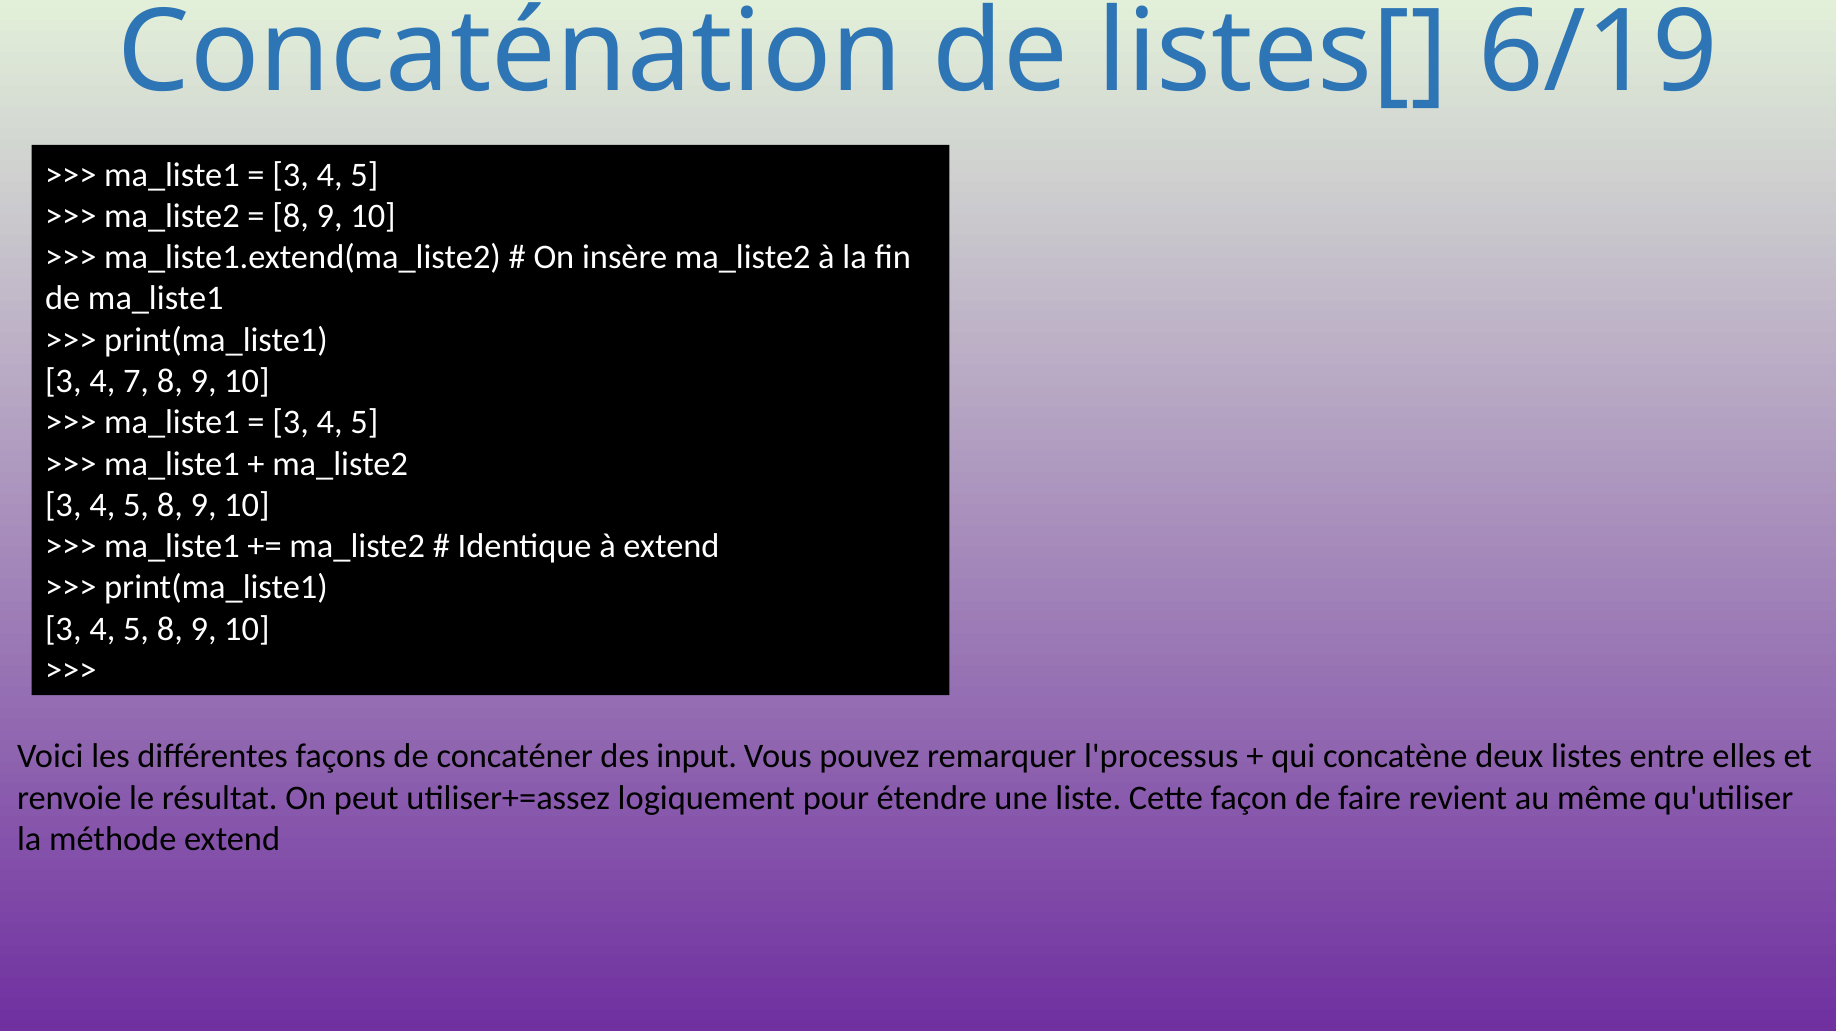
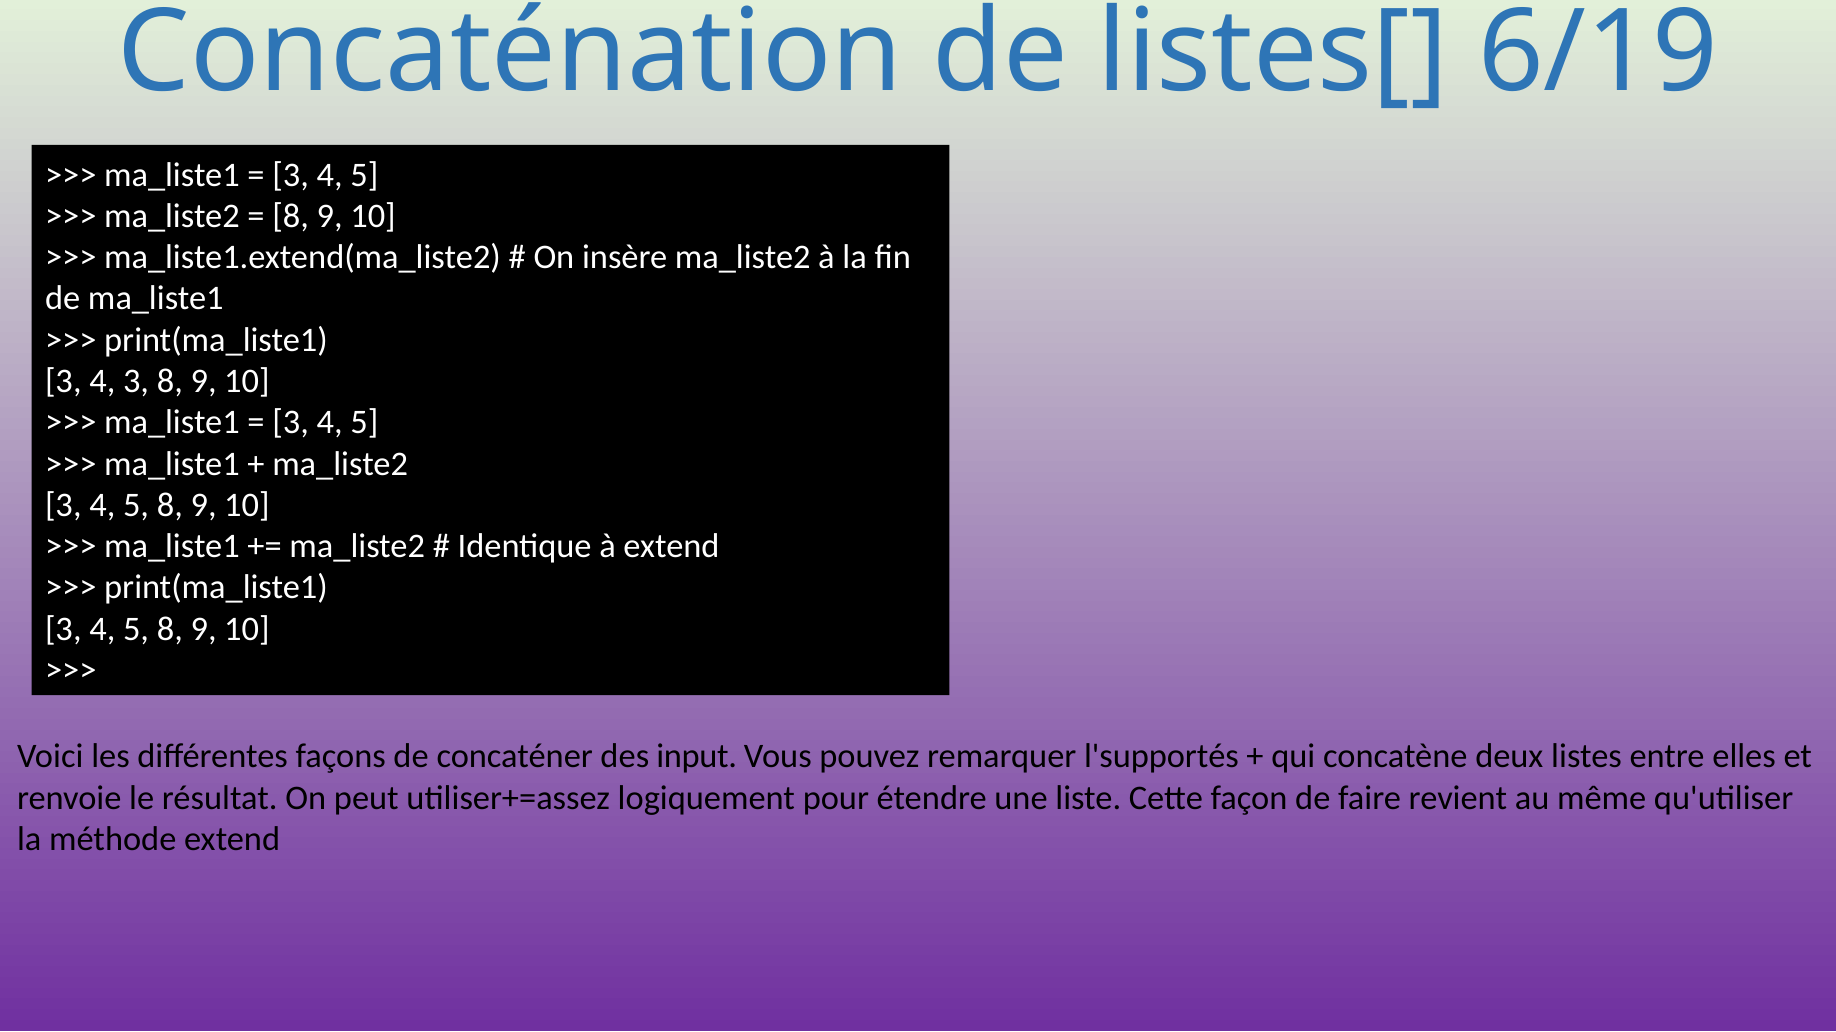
4 7: 7 -> 3
l'processus: l'processus -> l'supportés
